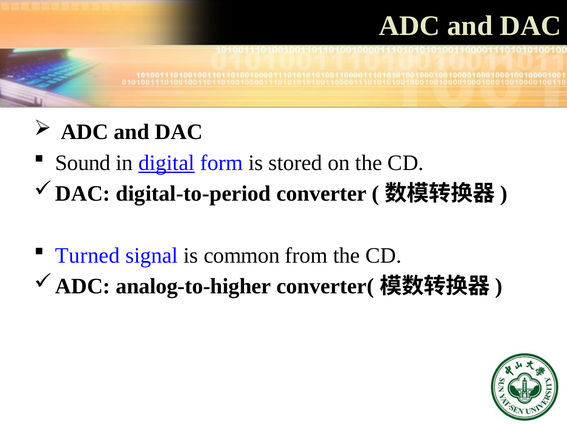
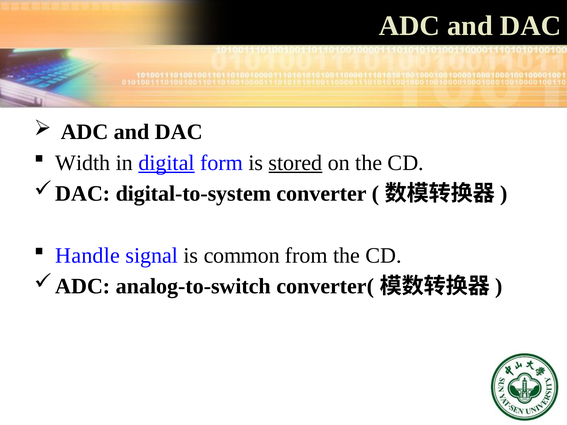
Sound: Sound -> Width
stored underline: none -> present
digital-to-period: digital-to-period -> digital-to-system
Turned: Turned -> Handle
analog-to-higher: analog-to-higher -> analog-to-switch
